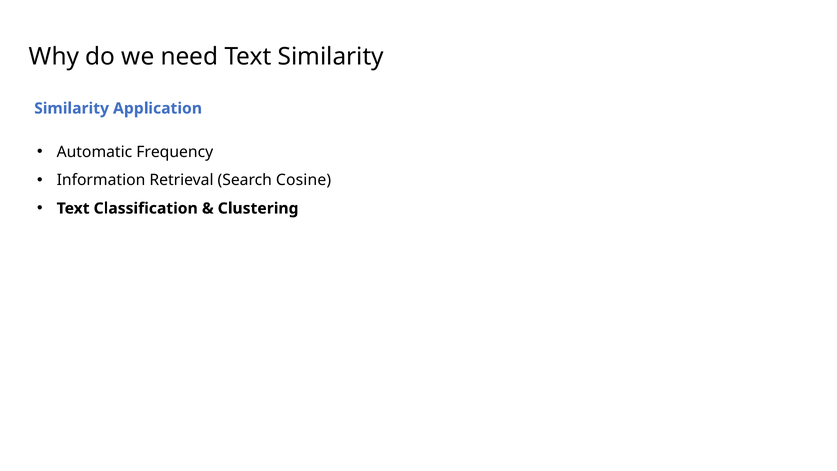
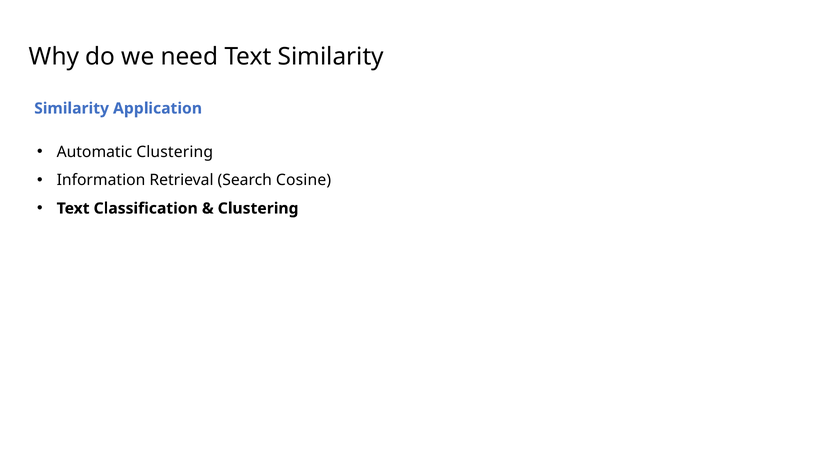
Automatic Frequency: Frequency -> Clustering
